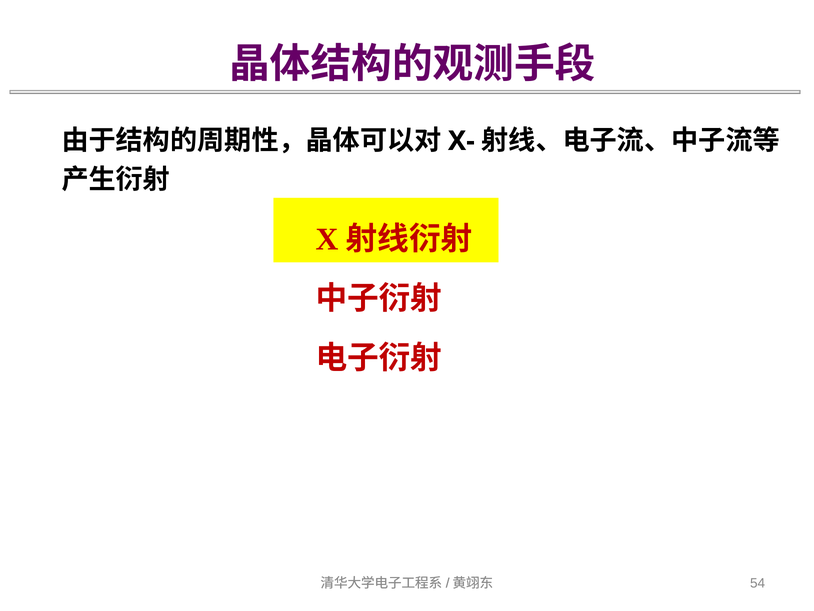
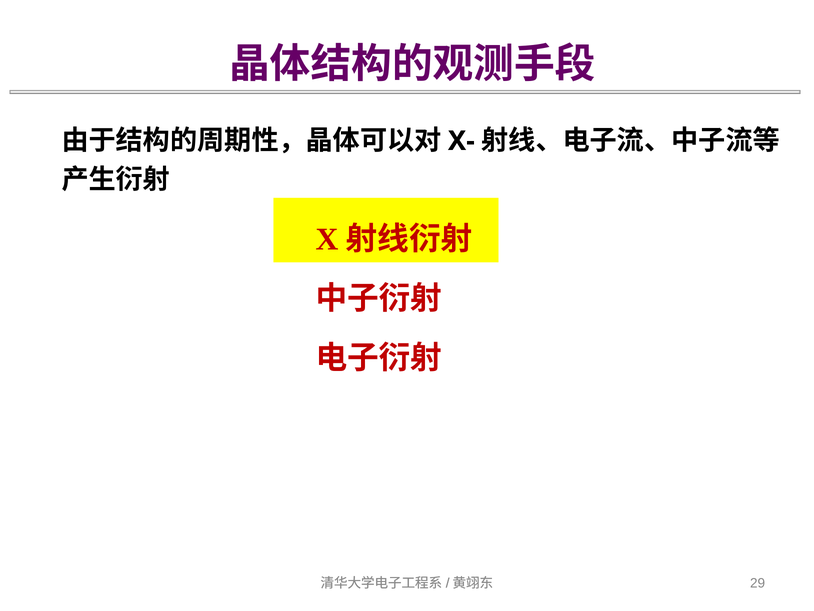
54: 54 -> 29
